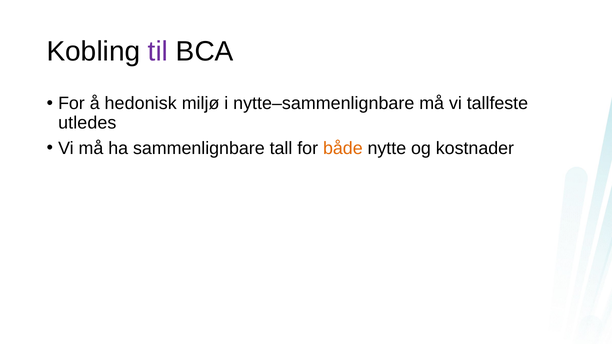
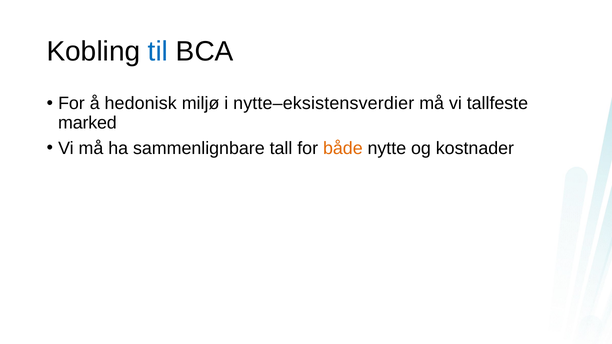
til colour: purple -> blue
nytte–sammenlignbare: nytte–sammenlignbare -> nytte–eksistensverdier
utledes: utledes -> marked
